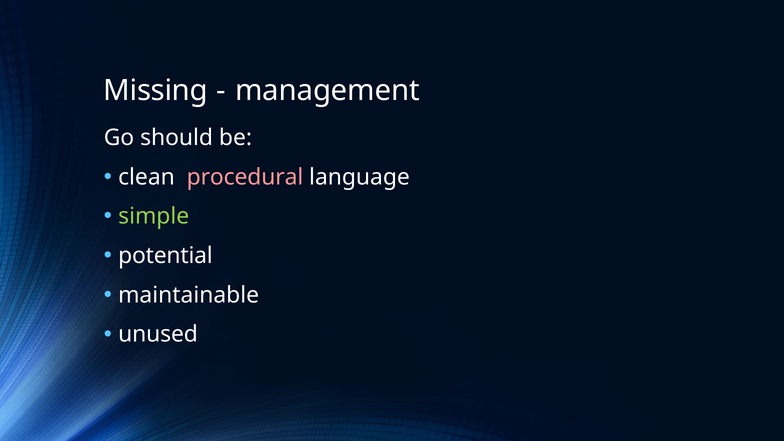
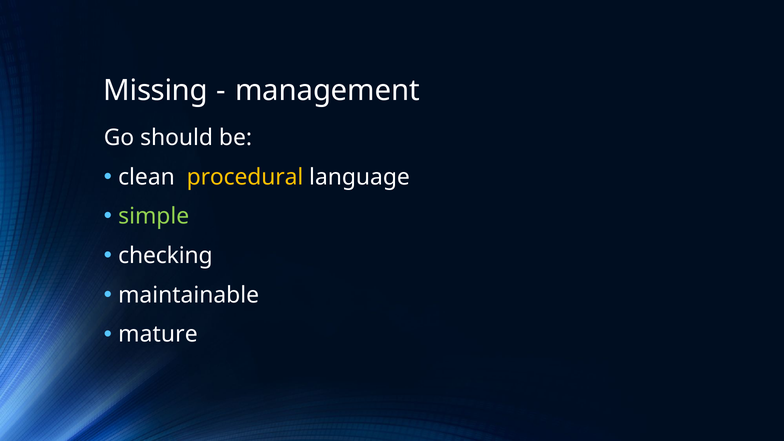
procedural colour: pink -> yellow
potential: potential -> checking
unused: unused -> mature
